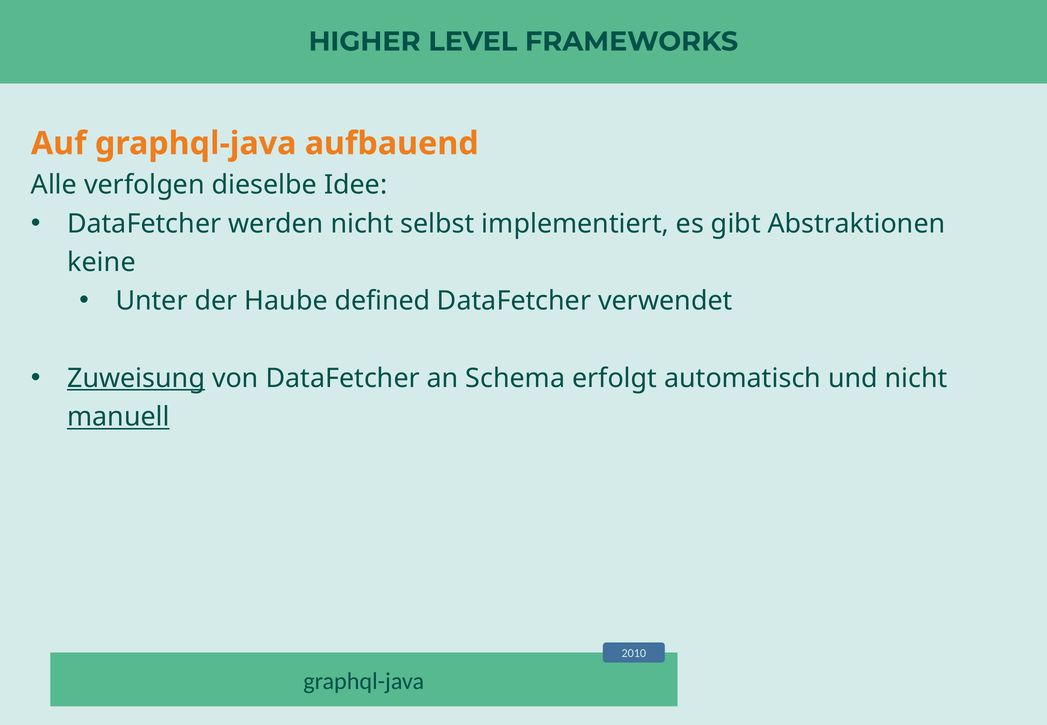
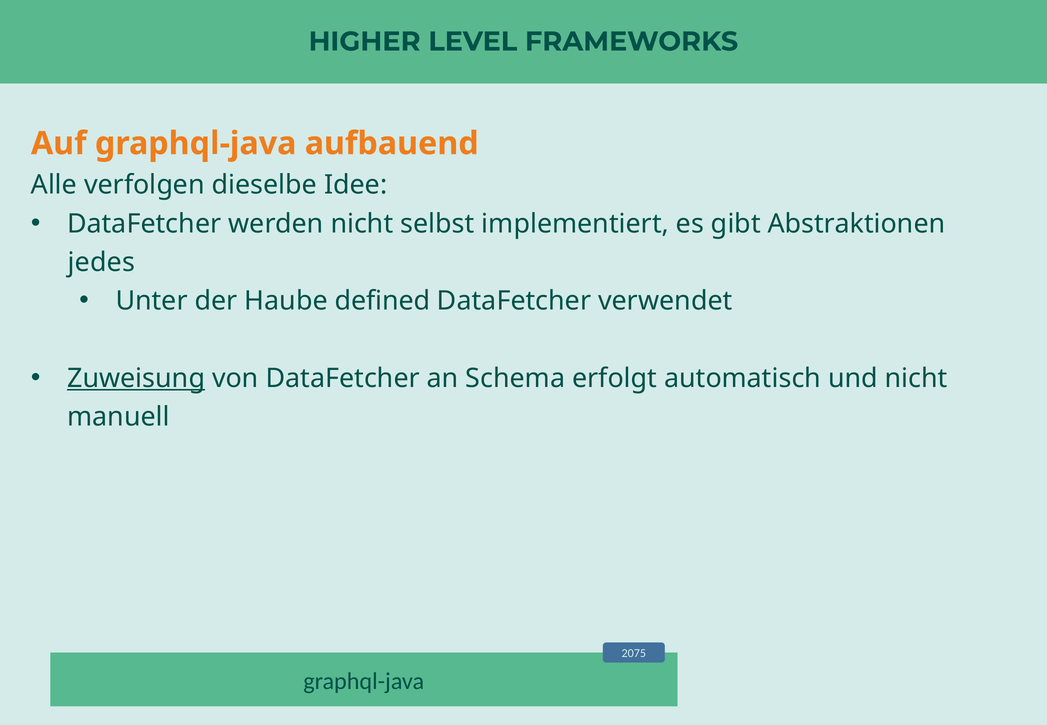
keine: keine -> jedes
manuell underline: present -> none
2010: 2010 -> 2075
